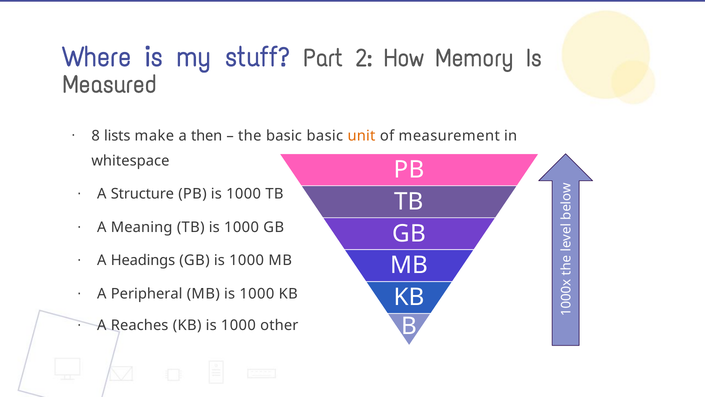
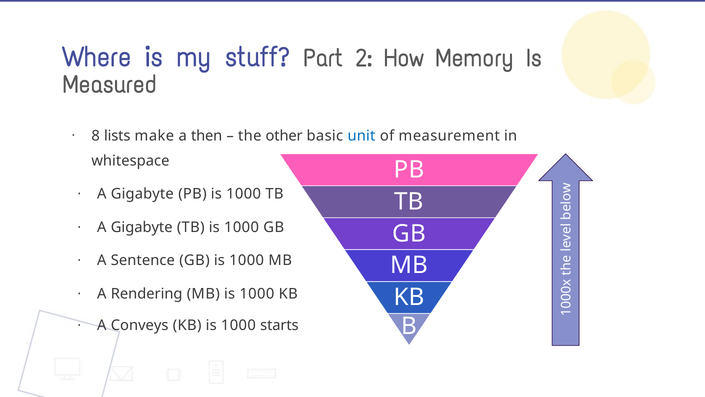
the basic: basic -> other
unit colour: orange -> blue
Structure at (142, 194): Structure -> Gigabyte
Meaning at (142, 227): Meaning -> Gigabyte
Headings: Headings -> Sentence
Peripheral: Peripheral -> Rendering
Reaches: Reaches -> Conveys
other: other -> starts
